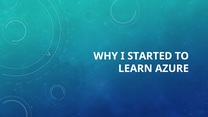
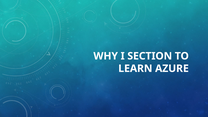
STARTED: STARTED -> SECTION
